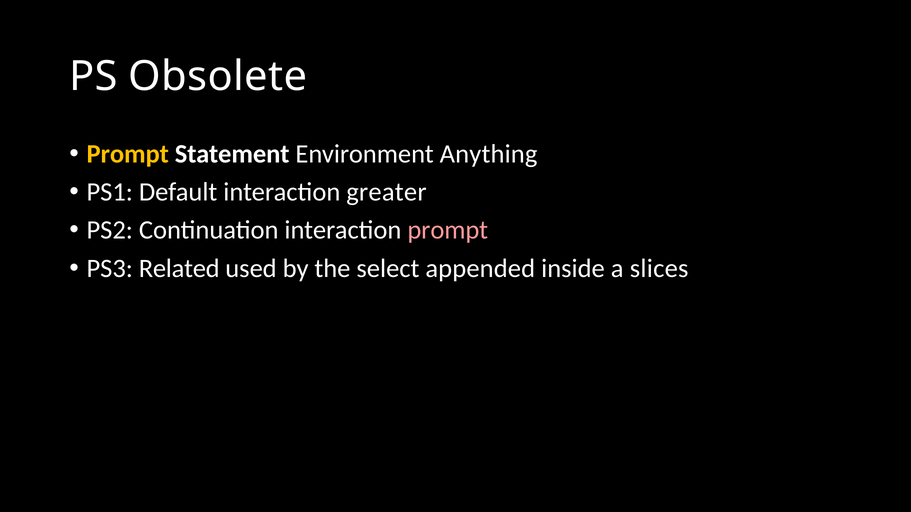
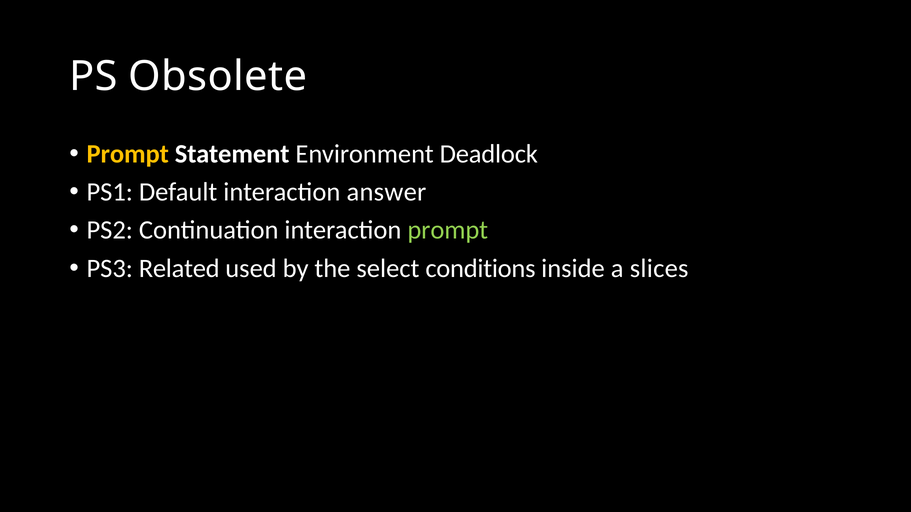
Anything: Anything -> Deadlock
greater: greater -> answer
prompt at (448, 230) colour: pink -> light green
appended: appended -> conditions
